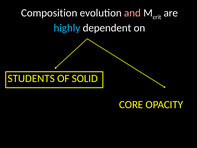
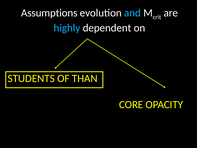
Composition: Composition -> Assumptions
and colour: pink -> light blue
SOLID: SOLID -> THAN
